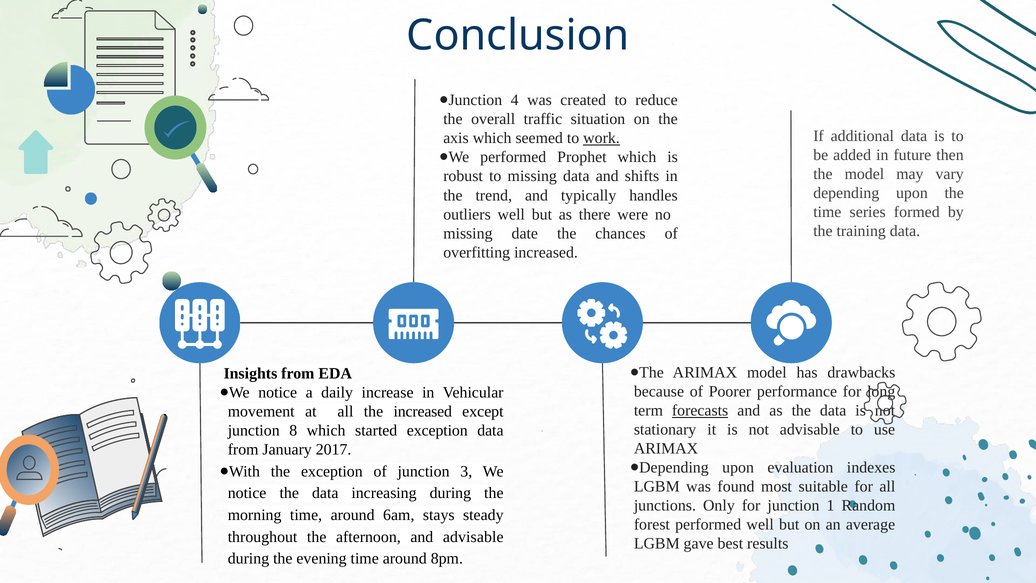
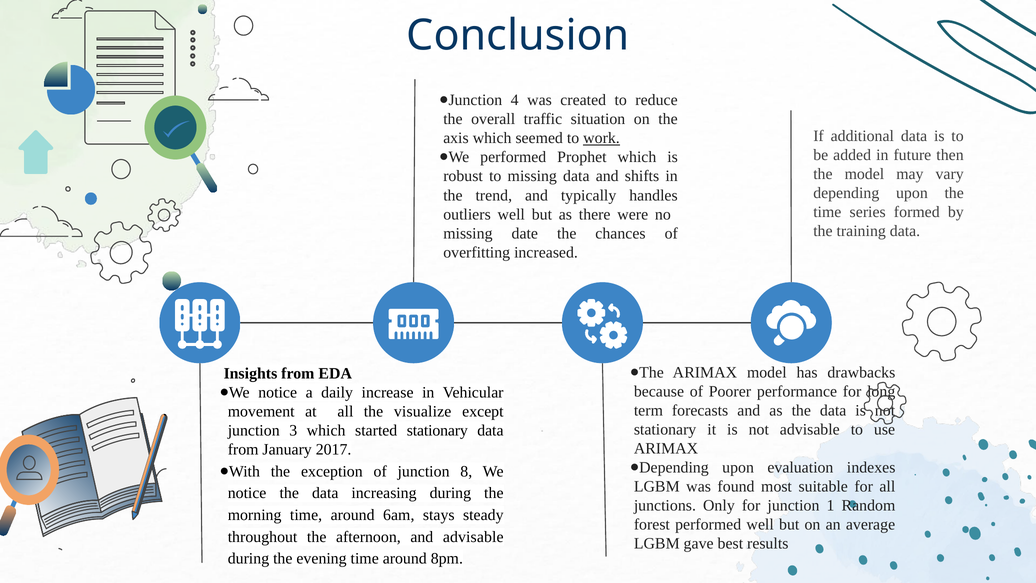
forecasts underline: present -> none
the increased: increased -> visualize
8: 8 -> 3
started exception: exception -> stationary
3: 3 -> 8
